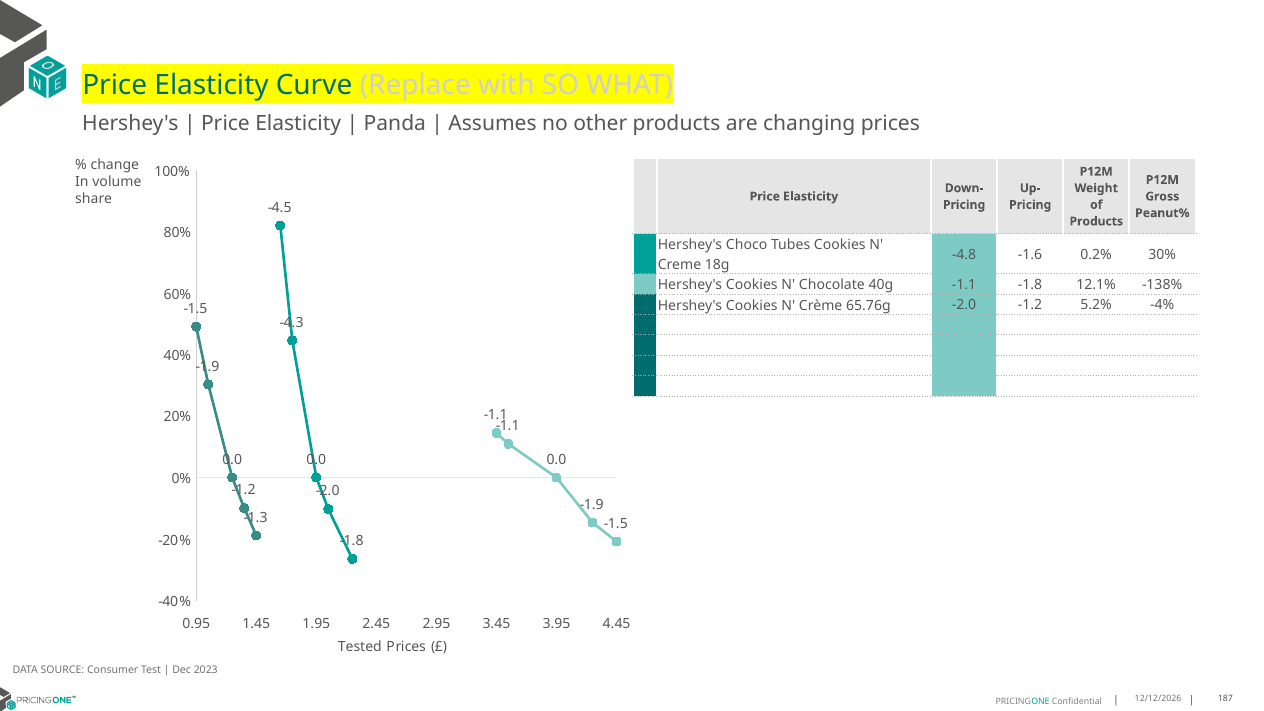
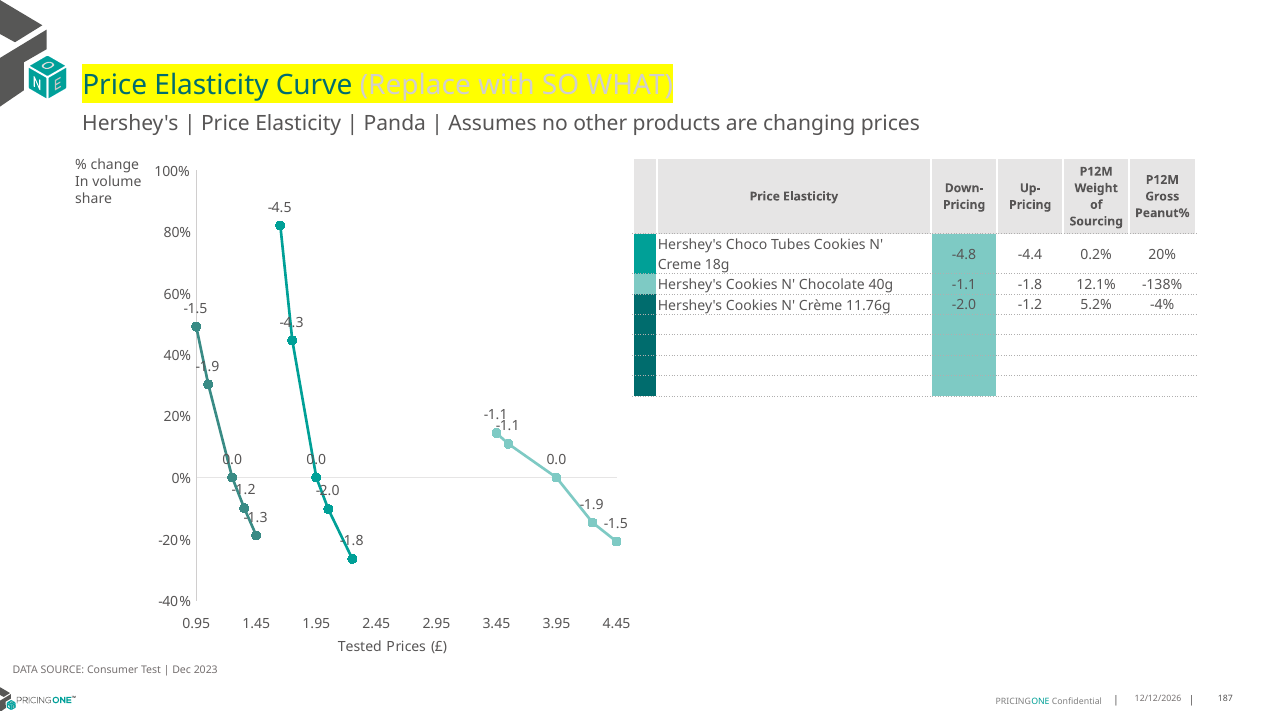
Products at (1096, 221): Products -> Sourcing
-1.6: -1.6 -> -4.4
0.2% 30%: 30% -> 20%
65.76g: 65.76g -> 11.76g
